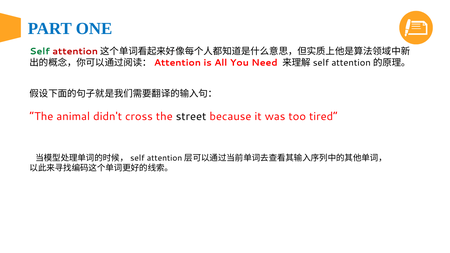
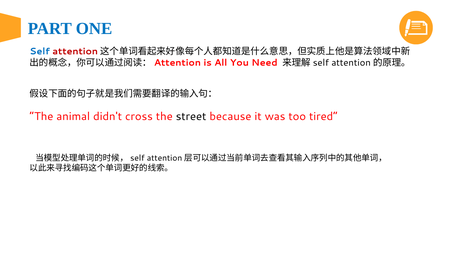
Self colour: green -> blue
